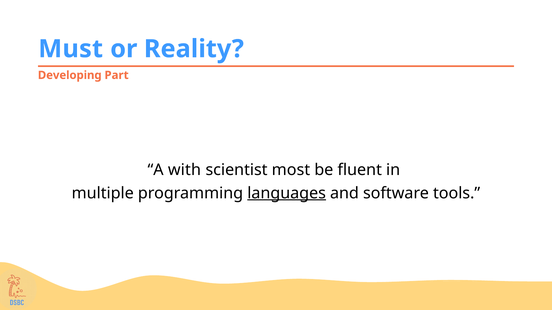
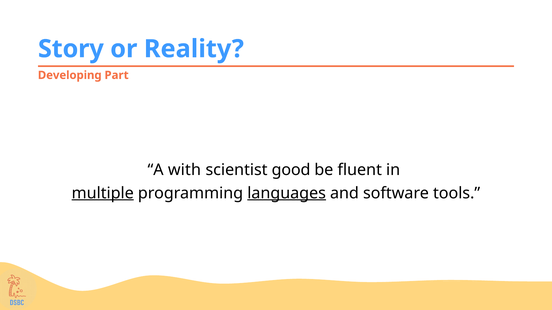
Must: Must -> Story
most: most -> good
multiple underline: none -> present
